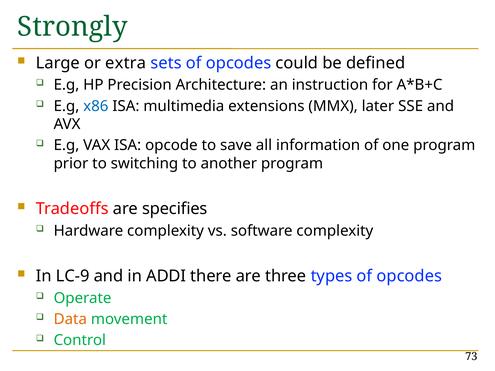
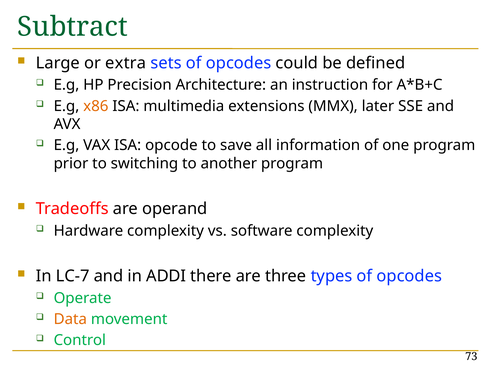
Strongly: Strongly -> Subtract
x86 colour: blue -> orange
specifies: specifies -> operand
LC-9: LC-9 -> LC-7
